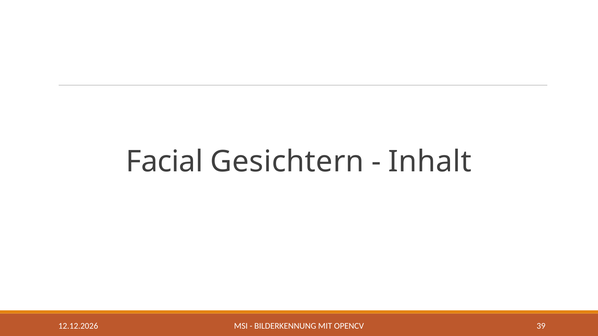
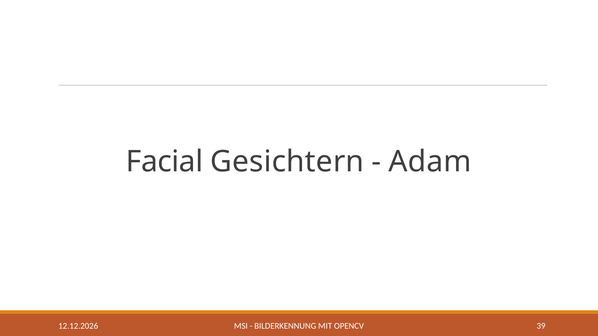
Inhalt: Inhalt -> Adam
